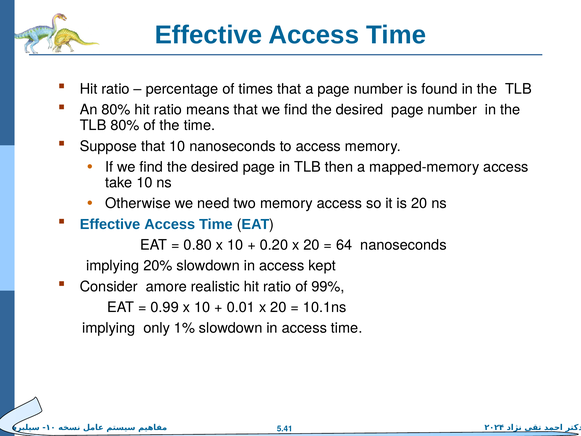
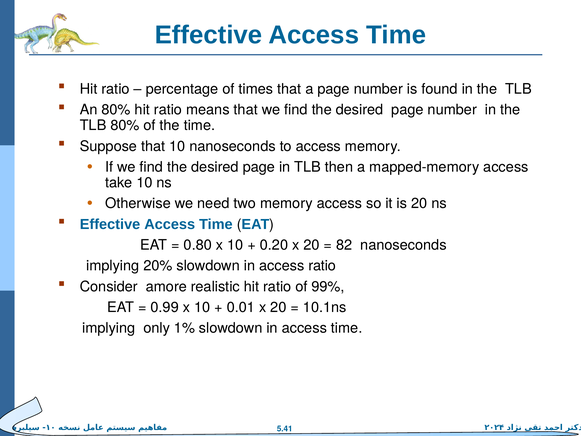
64: 64 -> 82
access kept: kept -> ratio
